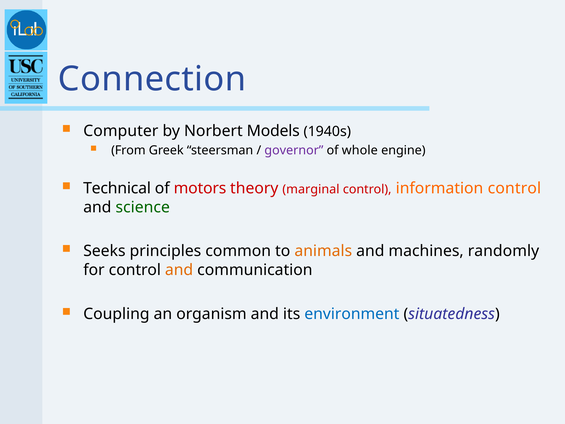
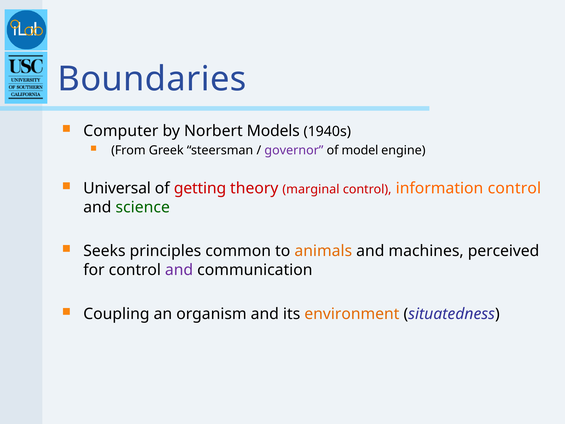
Connection: Connection -> Boundaries
whole: whole -> model
Technical: Technical -> Universal
motors: motors -> getting
randomly: randomly -> perceived
and at (179, 270) colour: orange -> purple
environment colour: blue -> orange
